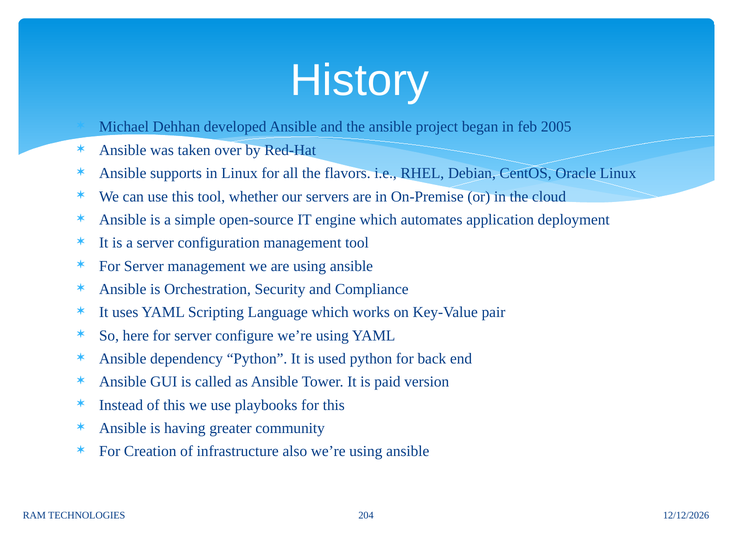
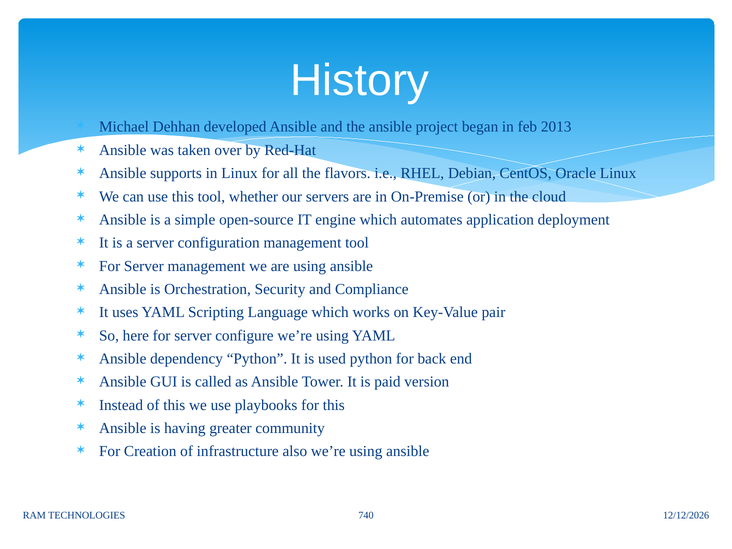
2005: 2005 -> 2013
204: 204 -> 740
